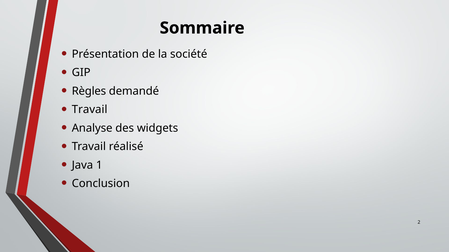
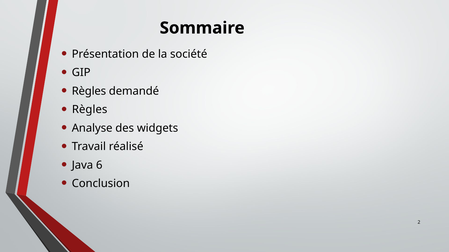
Travail at (90, 110): Travail -> Règles
1: 1 -> 6
